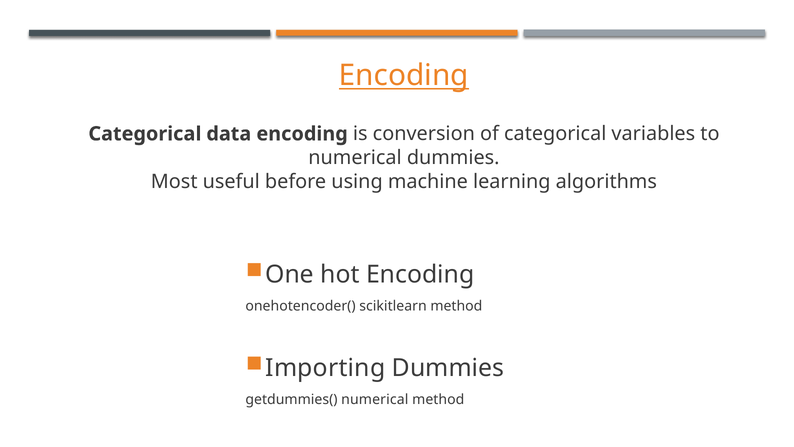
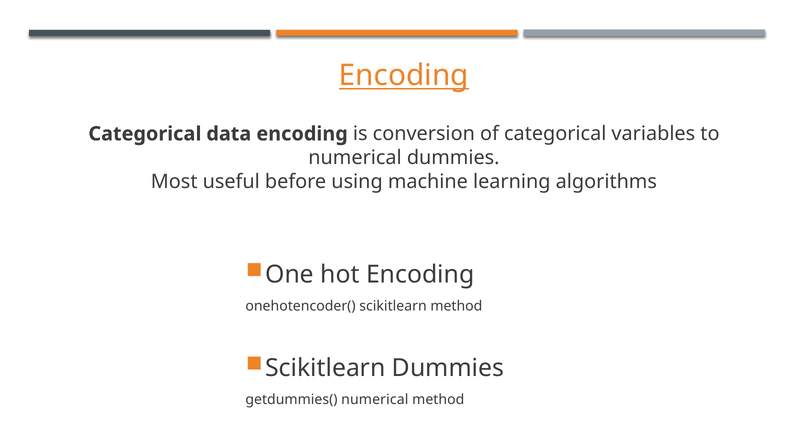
Importing at (325, 368): Importing -> Scikitlearn
